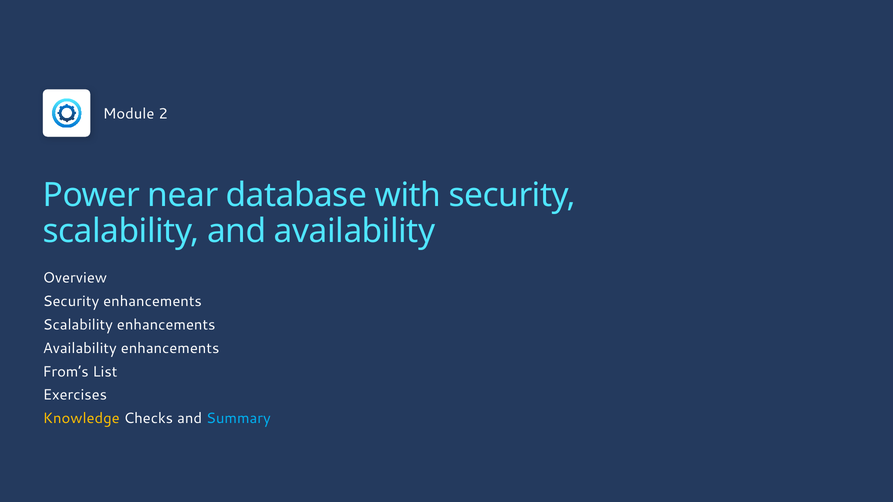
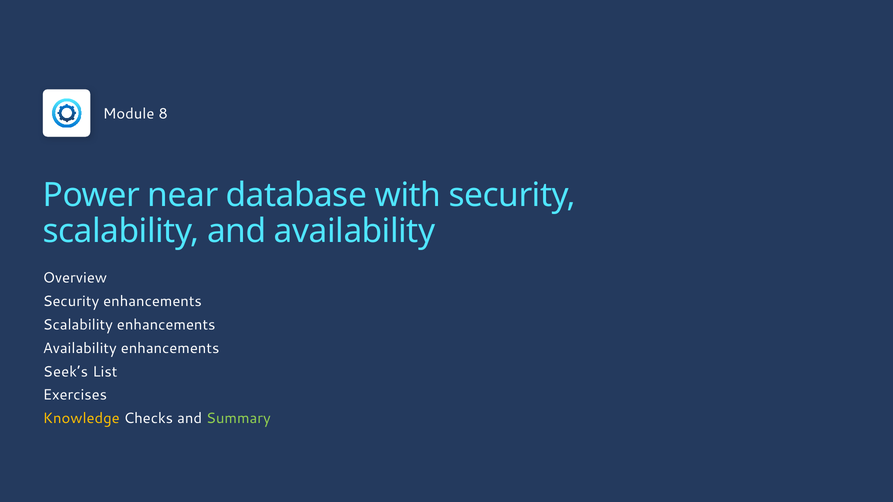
2: 2 -> 8
From’s: From’s -> Seek’s
Summary colour: light blue -> light green
